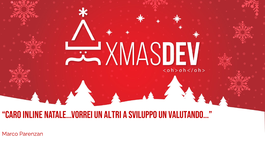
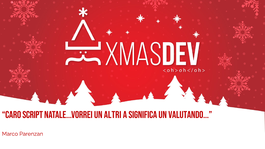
Inline: Inline -> Script
sviluppo: sviluppo -> significa
